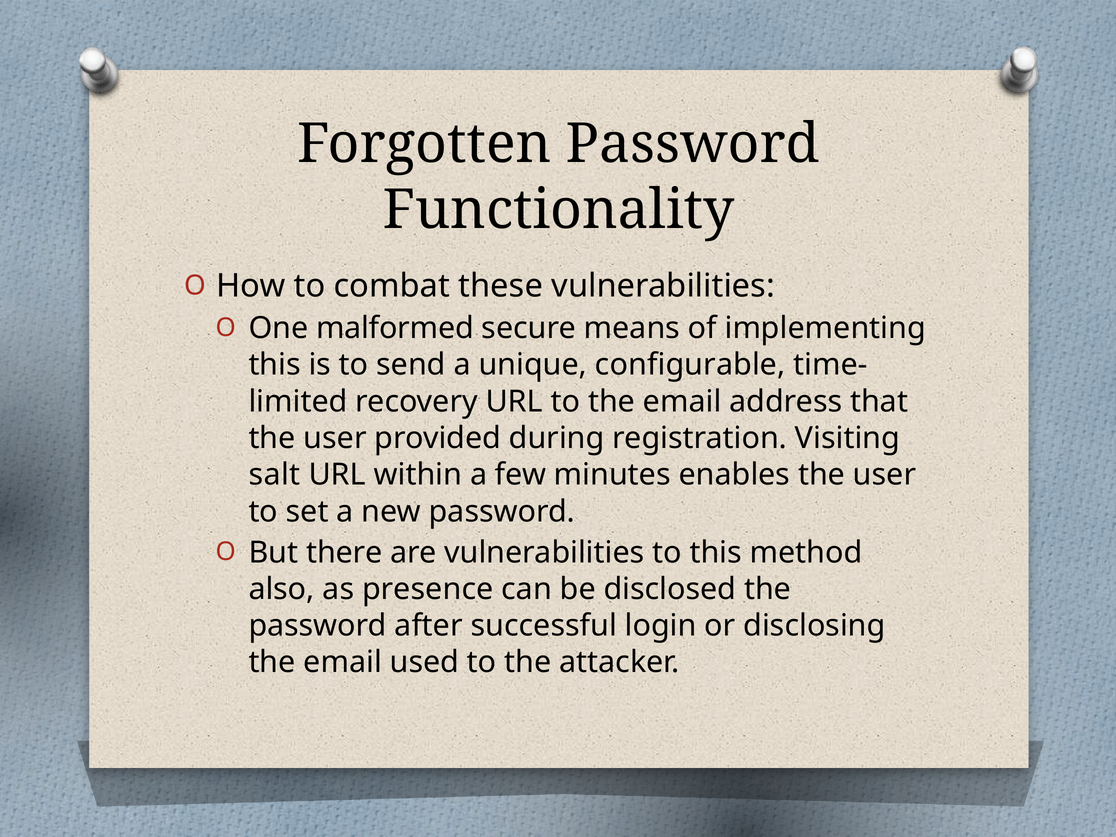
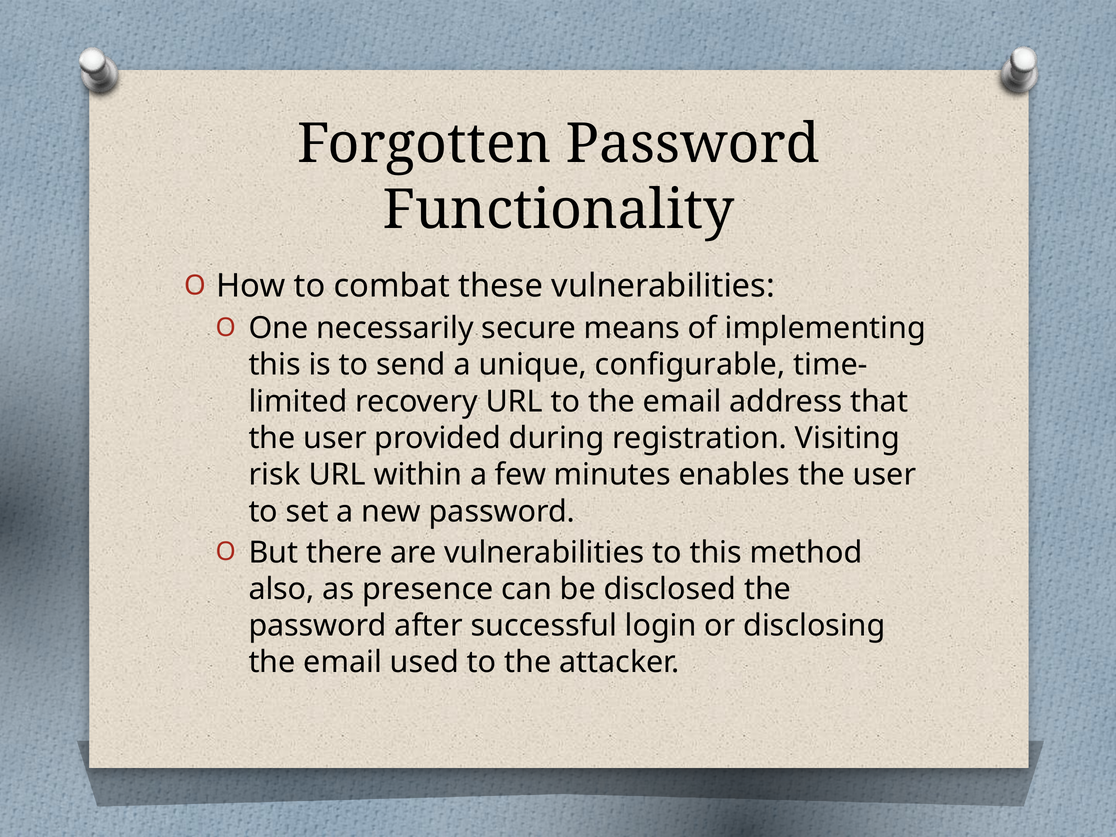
malformed: malformed -> necessarily
salt: salt -> risk
